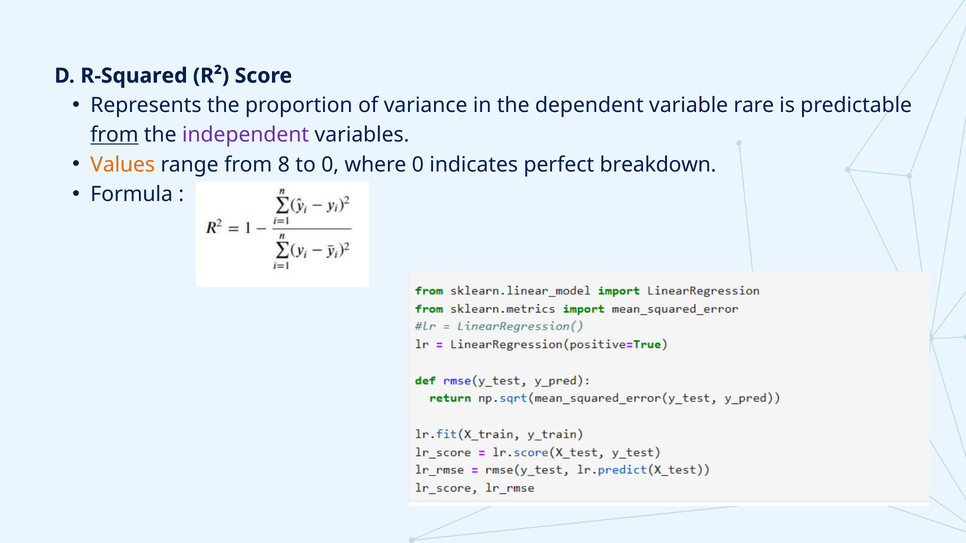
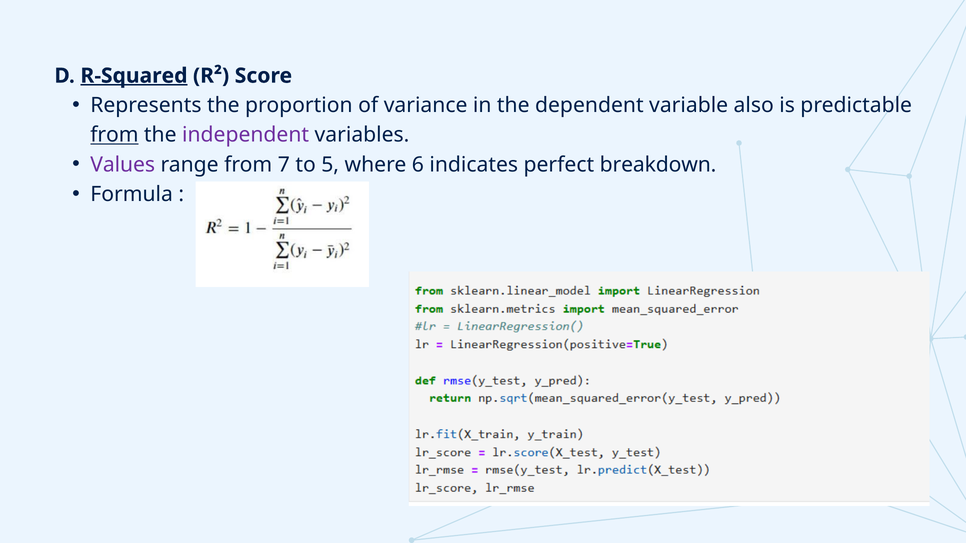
R-Squared underline: none -> present
rare: rare -> also
Values colour: orange -> purple
8: 8 -> 7
to 0: 0 -> 5
where 0: 0 -> 6
